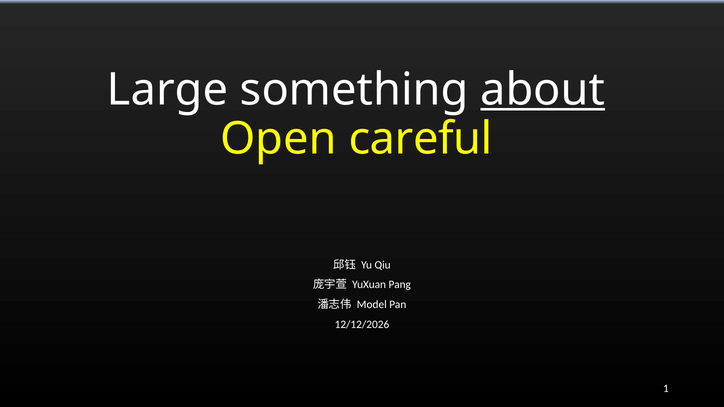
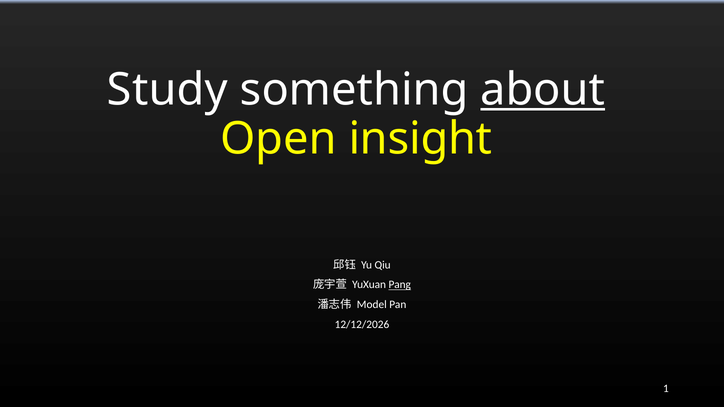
Large: Large -> Study
careful: careful -> insight
Pang underline: none -> present
